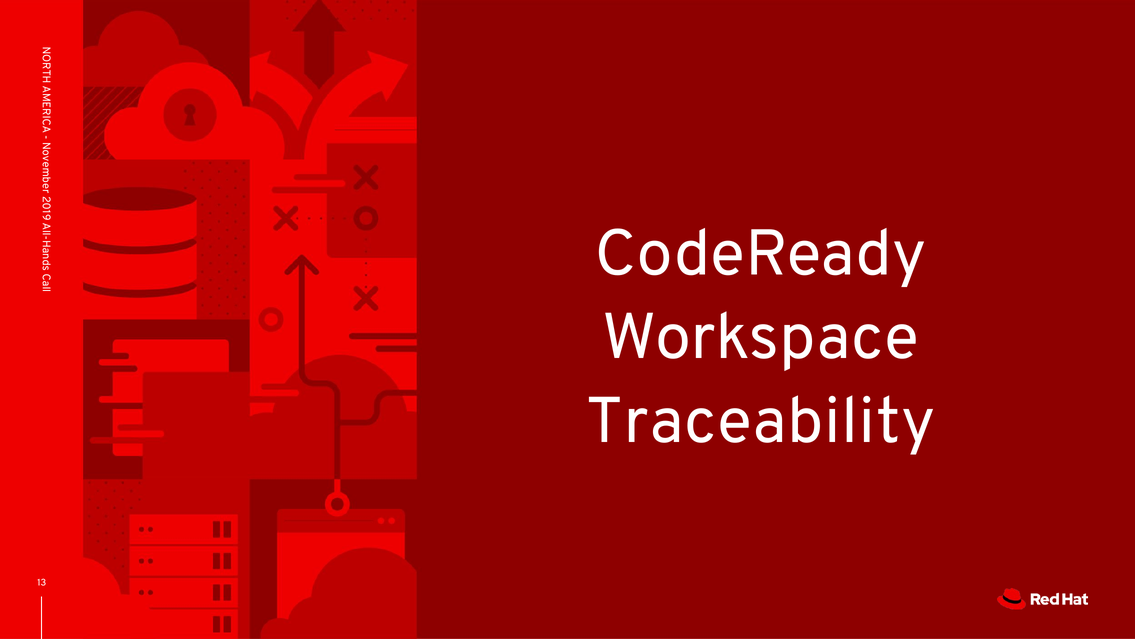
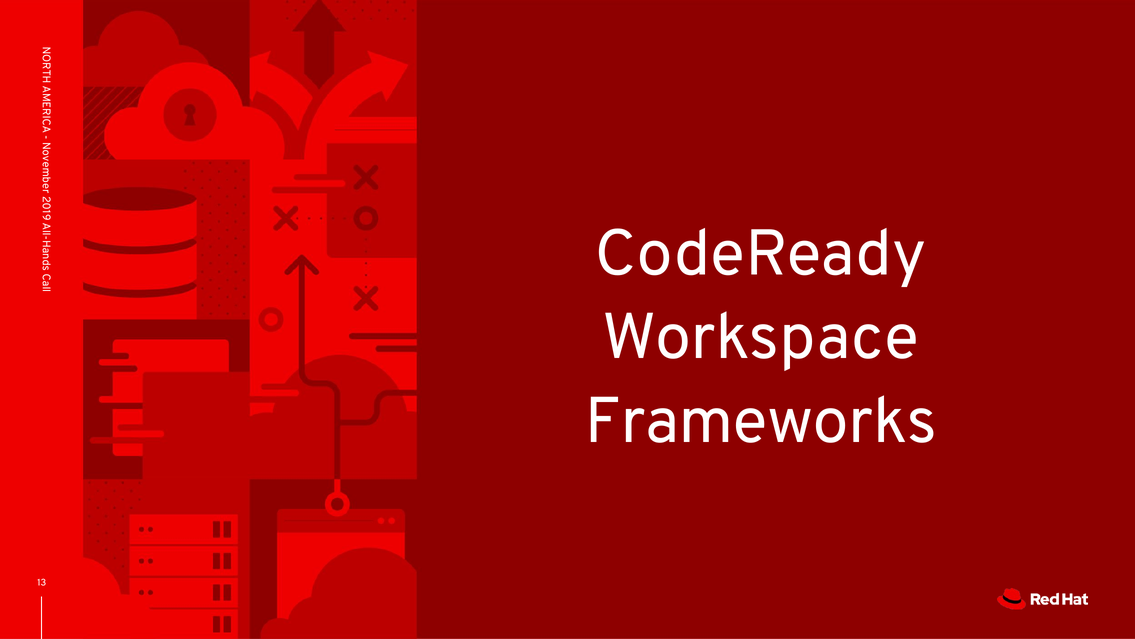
Traceability: Traceability -> Frameworks
